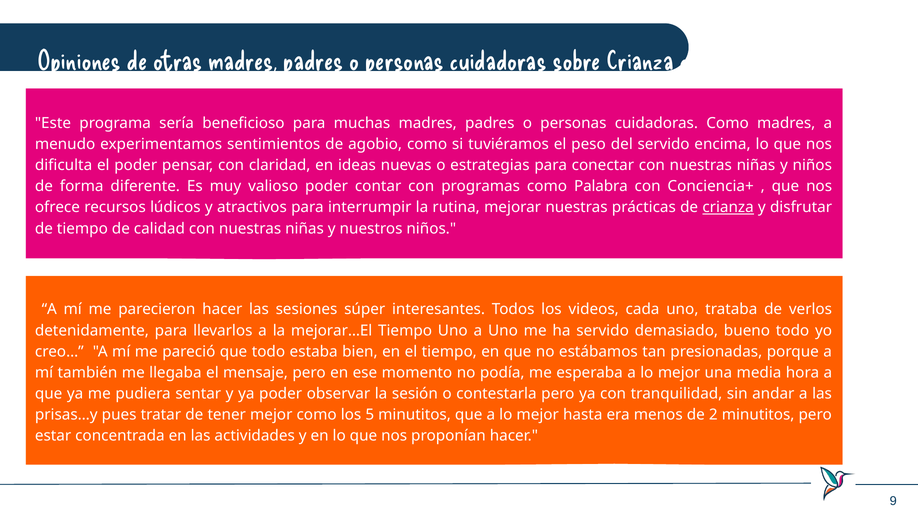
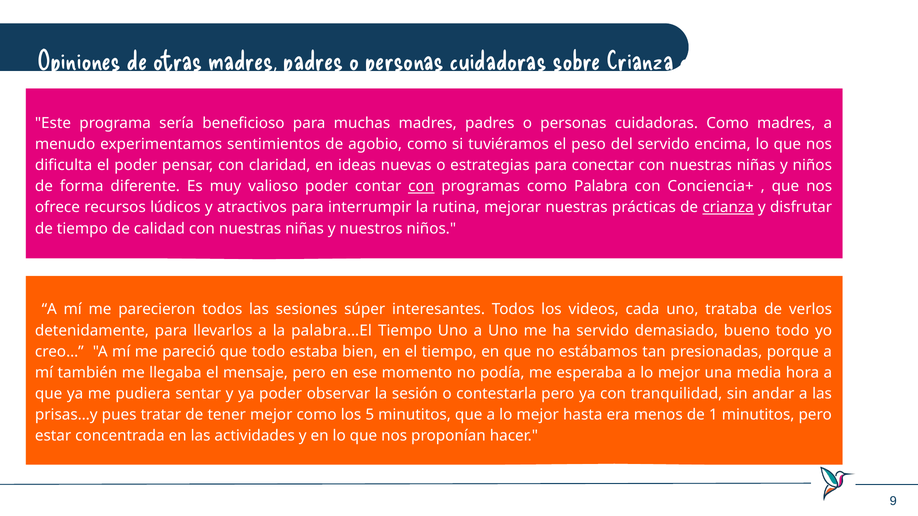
con at (421, 187) underline: none -> present
parecieron hacer: hacer -> todos
mejorar…El: mejorar…El -> palabra…El
2: 2 -> 1
